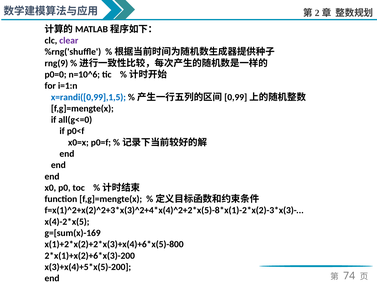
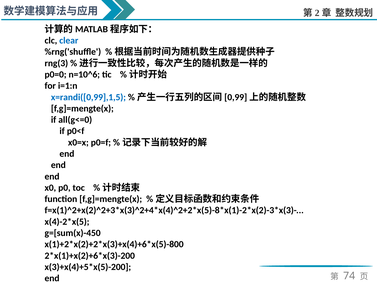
clear colour: purple -> blue
rng(9: rng(9 -> rng(3
g=[sum(x)-169: g=[sum(x)-169 -> g=[sum(x)-450
